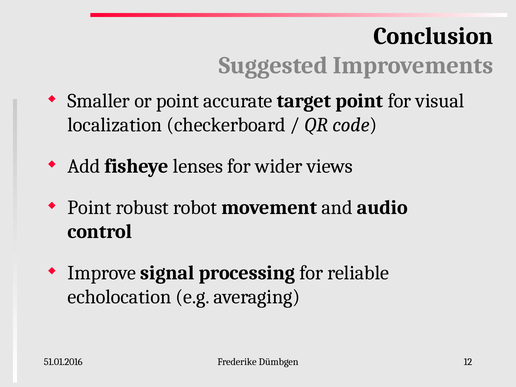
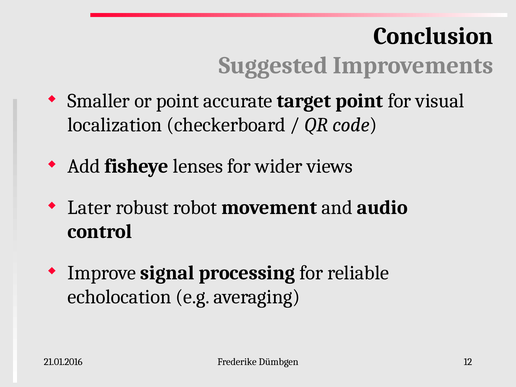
Point at (89, 208): Point -> Later
51.01.2016: 51.01.2016 -> 21.01.2016
